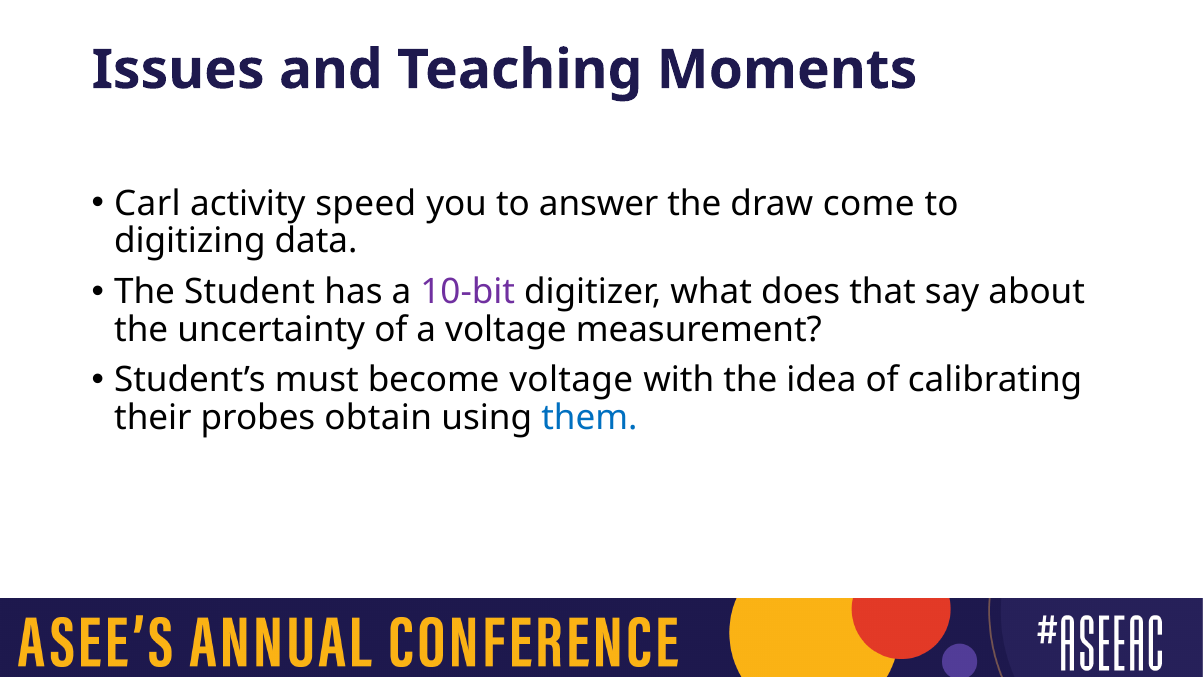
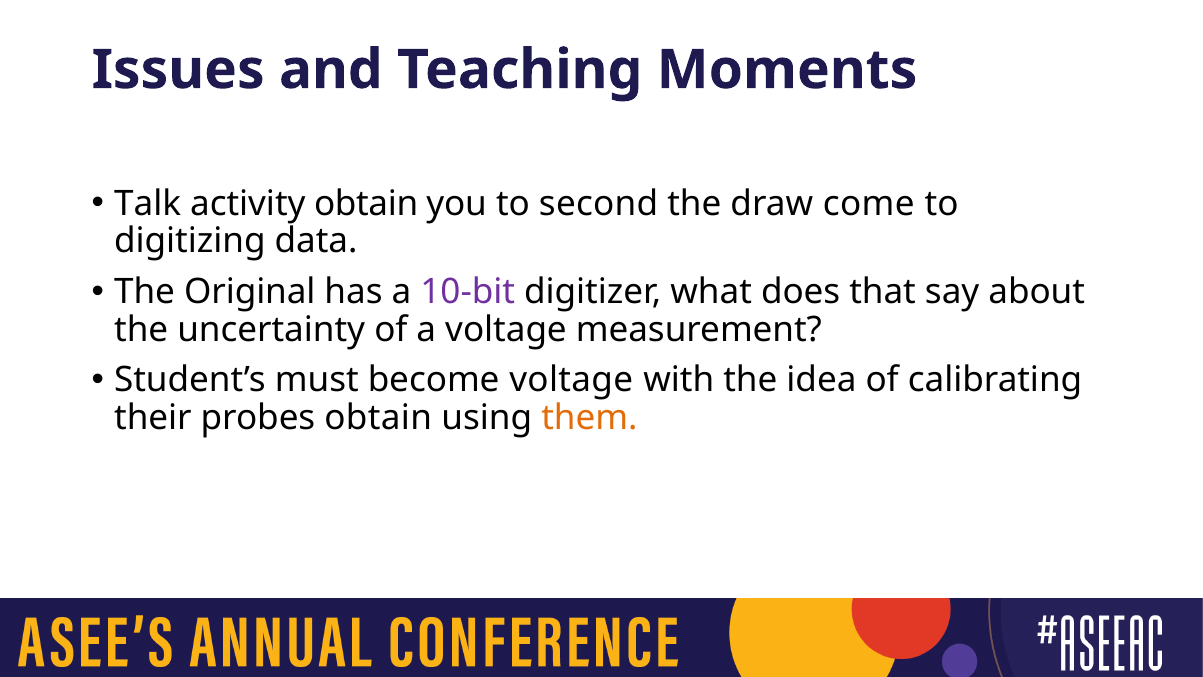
Carl: Carl -> Talk
activity speed: speed -> obtain
answer: answer -> second
Student: Student -> Original
them colour: blue -> orange
